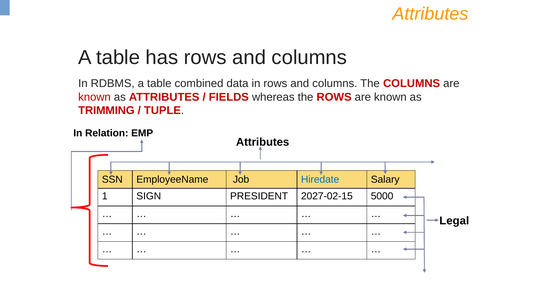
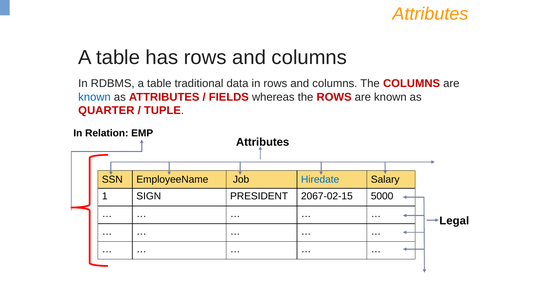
combined: combined -> traditional
known at (94, 97) colour: red -> blue
TRIMMING: TRIMMING -> QUARTER
2027-02-15: 2027-02-15 -> 2067-02-15
